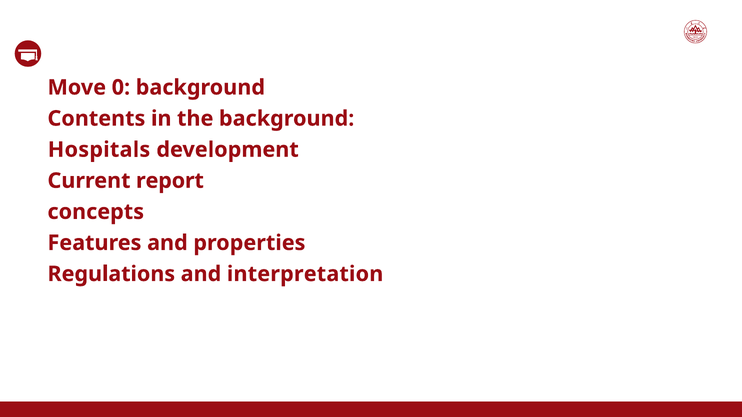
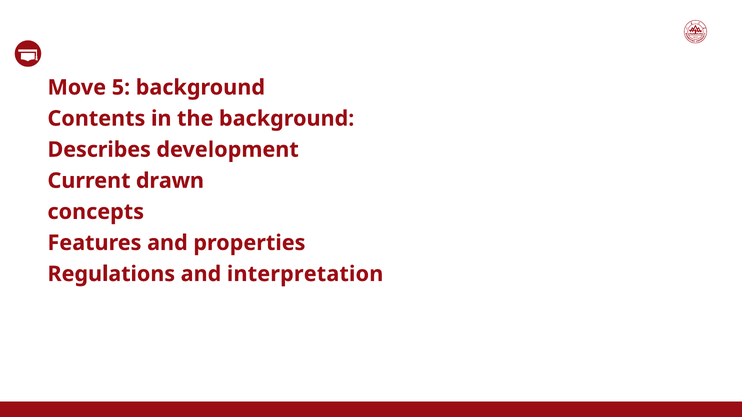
0: 0 -> 5
Hospitals: Hospitals -> Describes
report: report -> drawn
